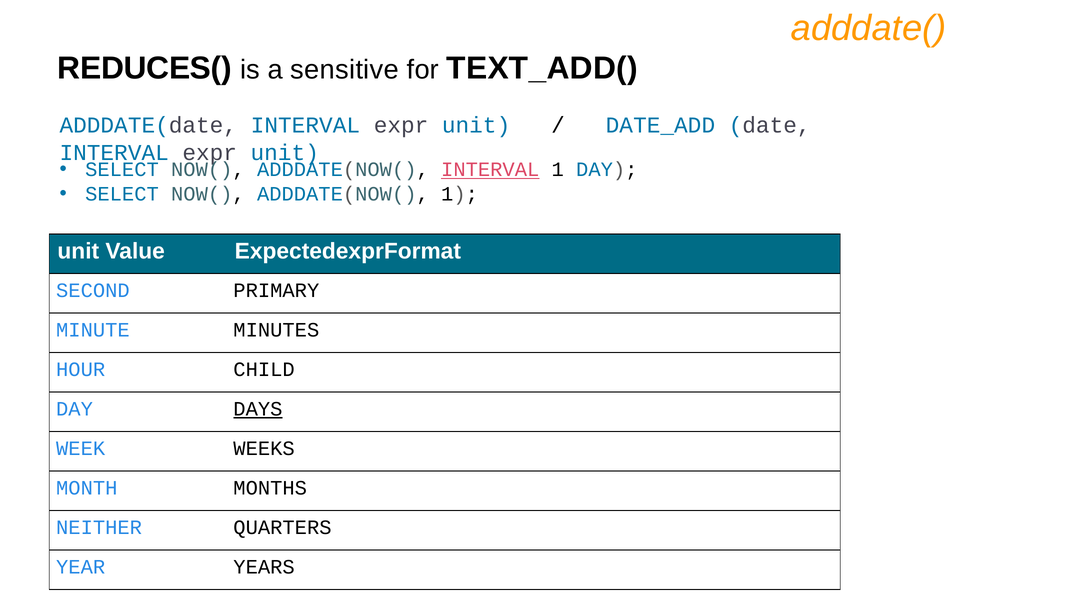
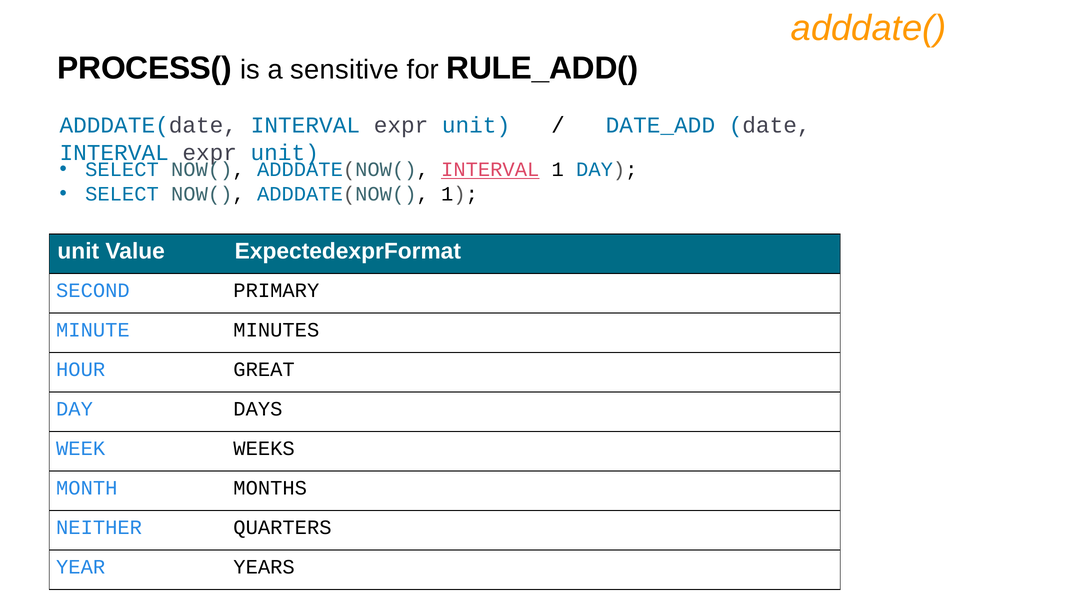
REDUCES(: REDUCES( -> PROCESS(
TEXT_ADD(: TEXT_ADD( -> RULE_ADD(
CHILD: CHILD -> GREAT
DAYS underline: present -> none
